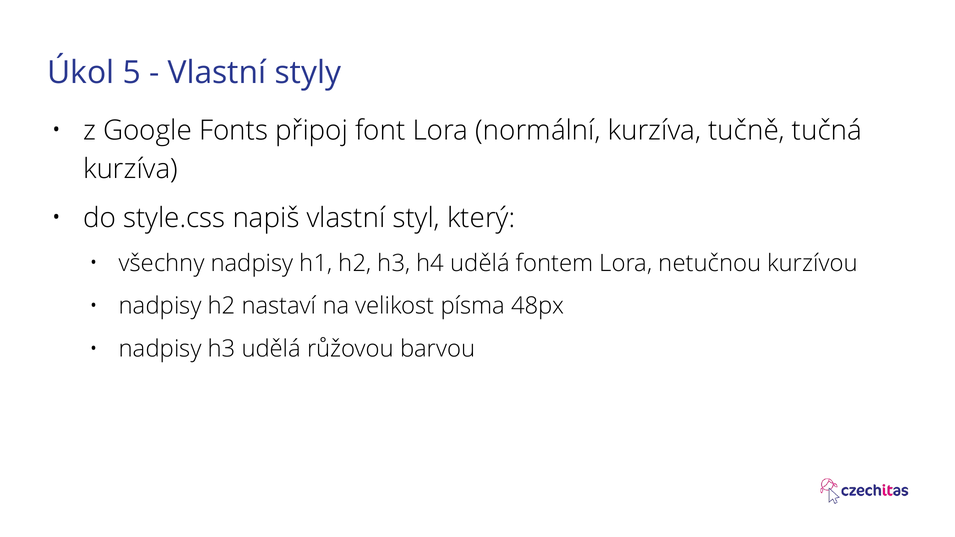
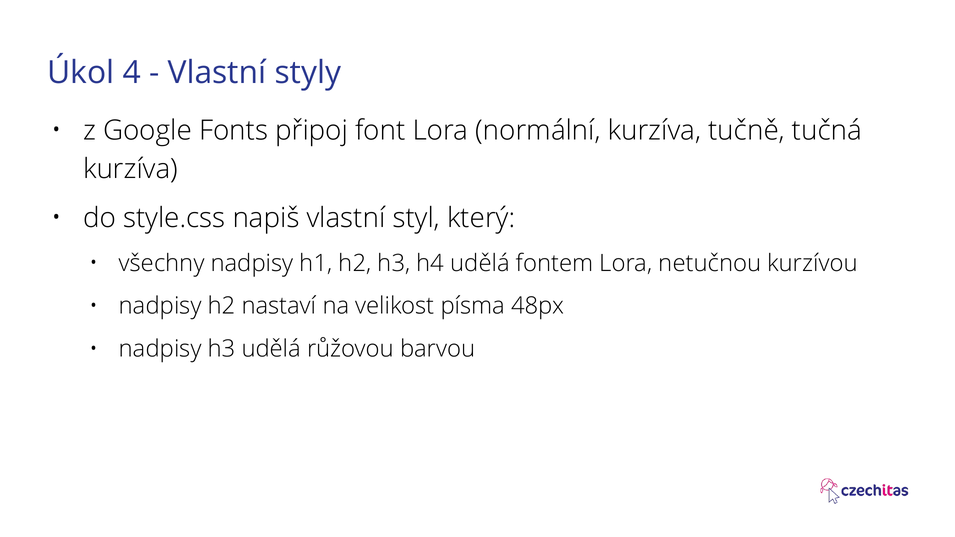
5: 5 -> 4
